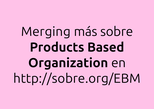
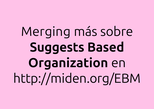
Products: Products -> Suggests
http://sobre.org/EBM: http://sobre.org/EBM -> http://miden.org/EBM
